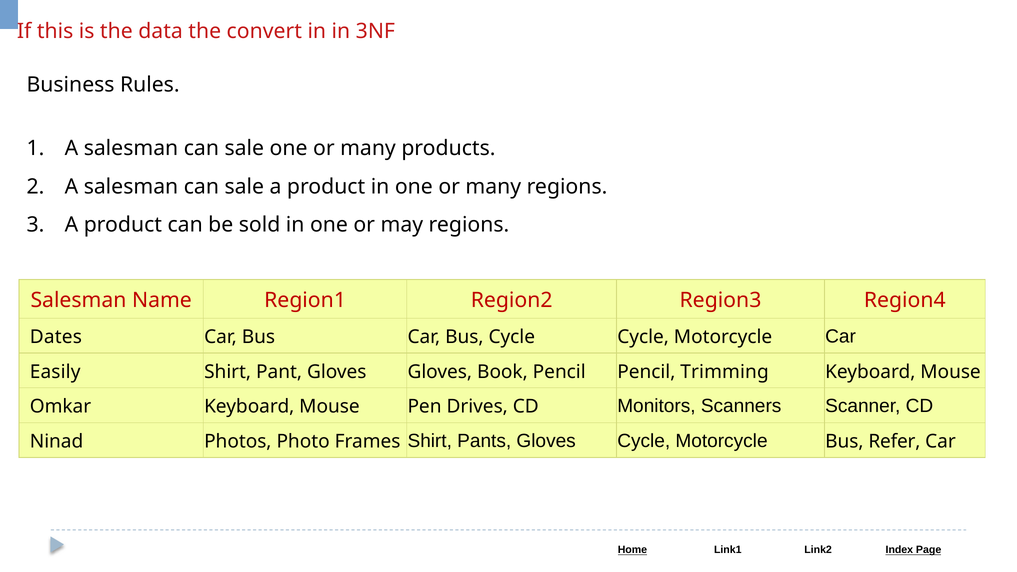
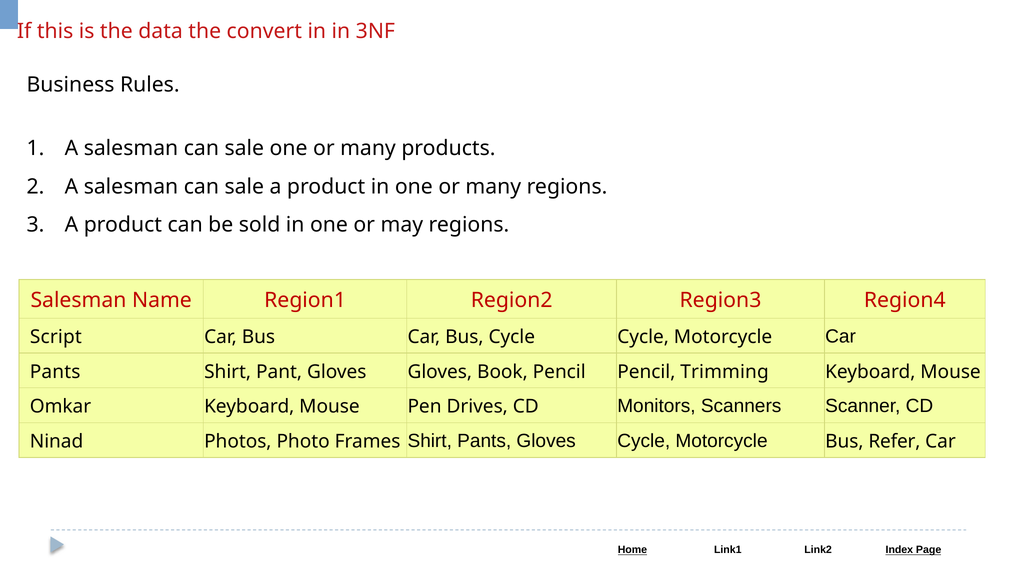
Dates: Dates -> Script
Easily at (55, 372): Easily -> Pants
